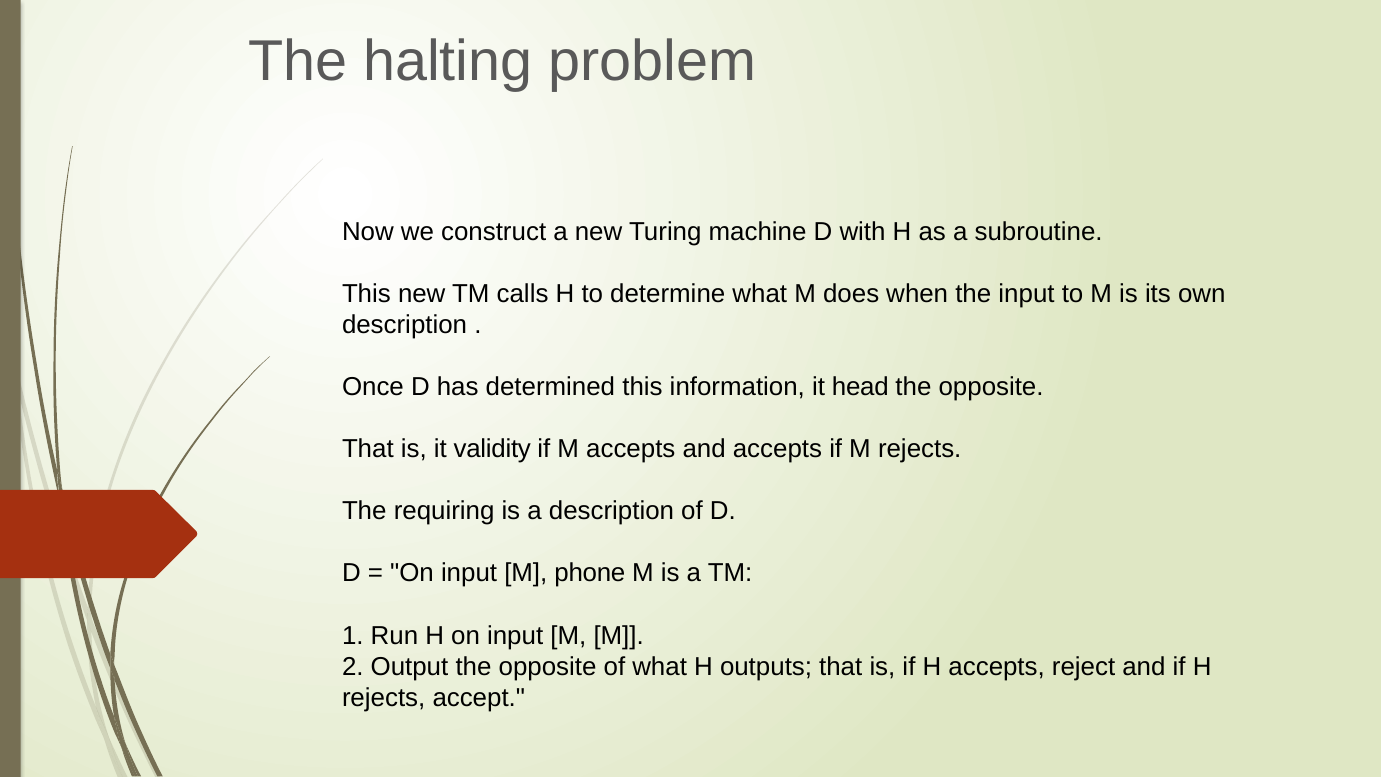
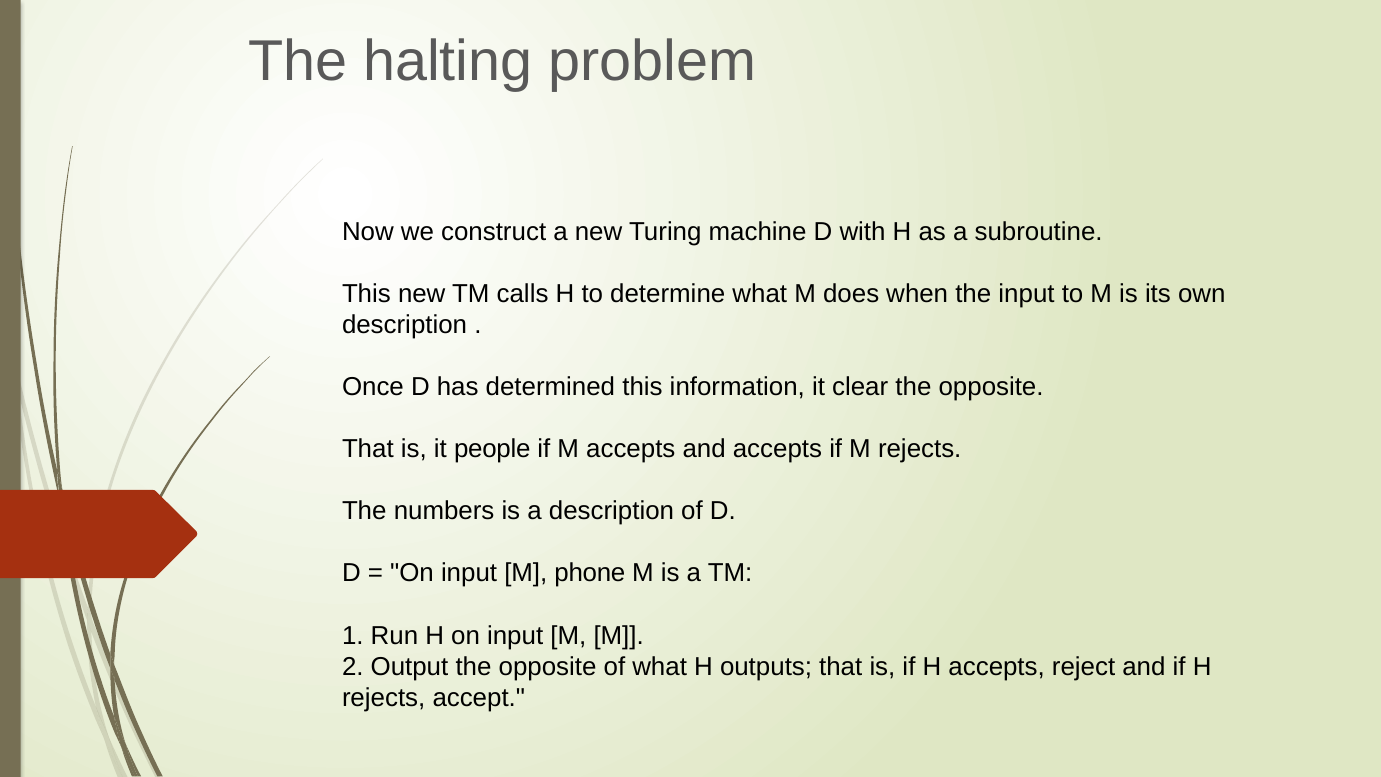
head: head -> clear
validity: validity -> people
requiring: requiring -> numbers
